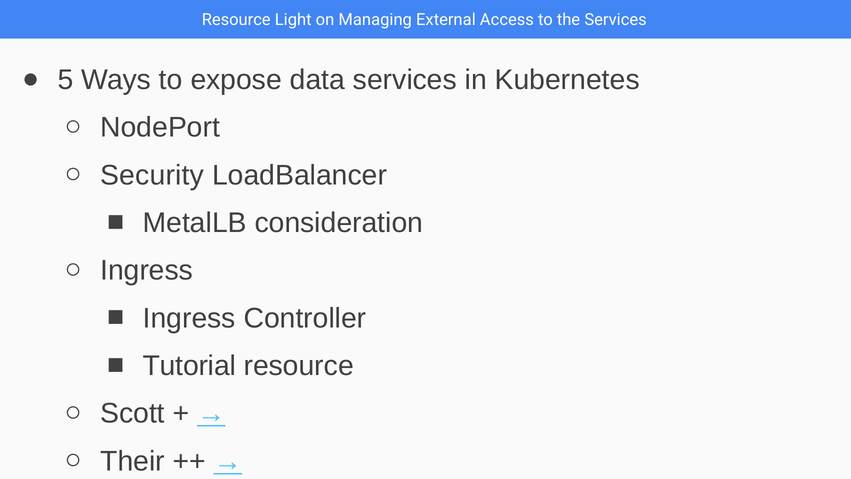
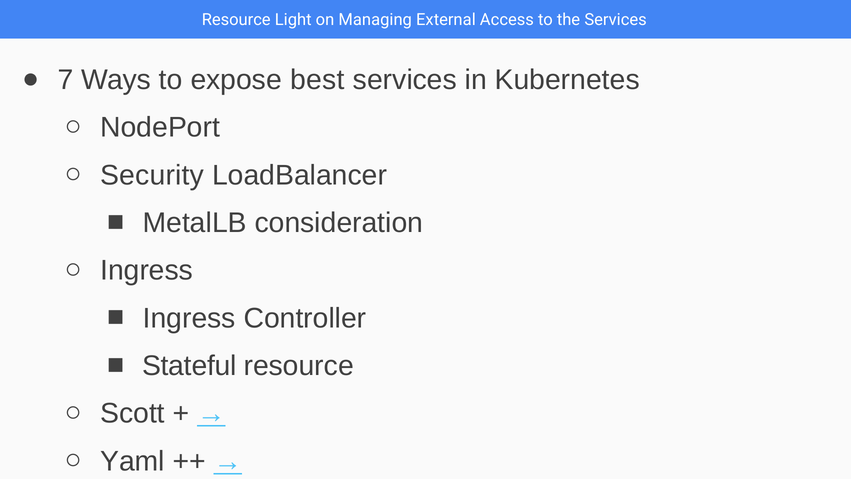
5: 5 -> 7
data: data -> best
Tutorial: Tutorial -> Stateful
Their: Their -> Yaml
